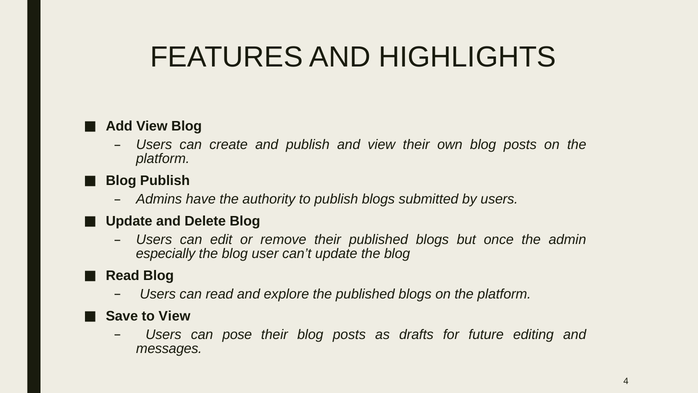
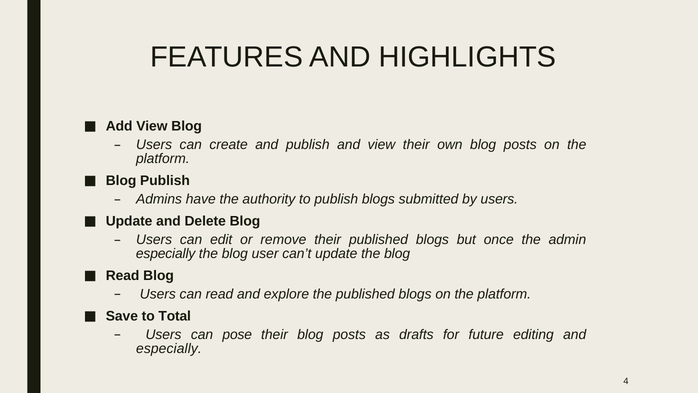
to View: View -> Total
messages at (169, 348): messages -> especially
